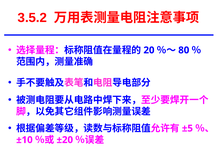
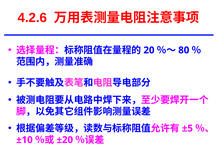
3.5.2: 3.5.2 -> 4.2.6
